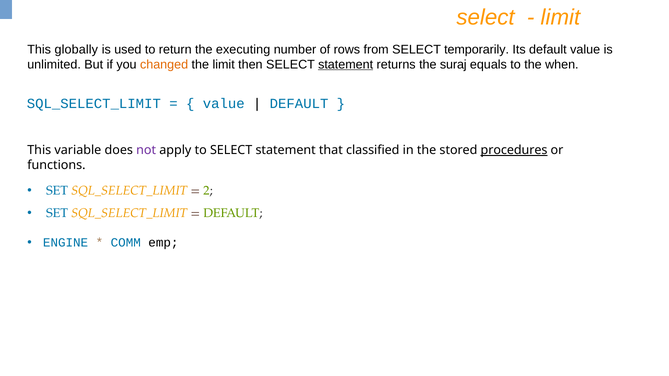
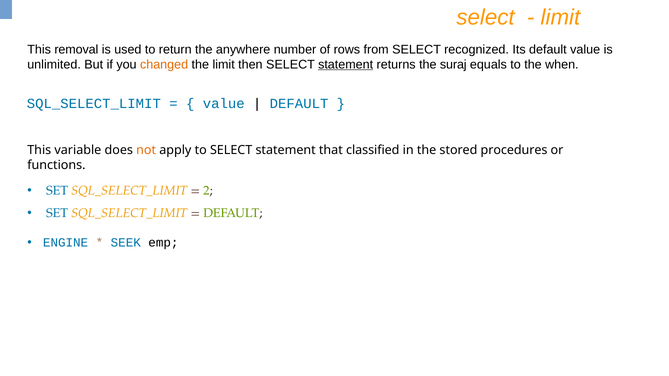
globally: globally -> removal
executing: executing -> anywhere
temporarily: temporarily -> recognized
not colour: purple -> orange
procedures underline: present -> none
COMM: COMM -> SEEK
